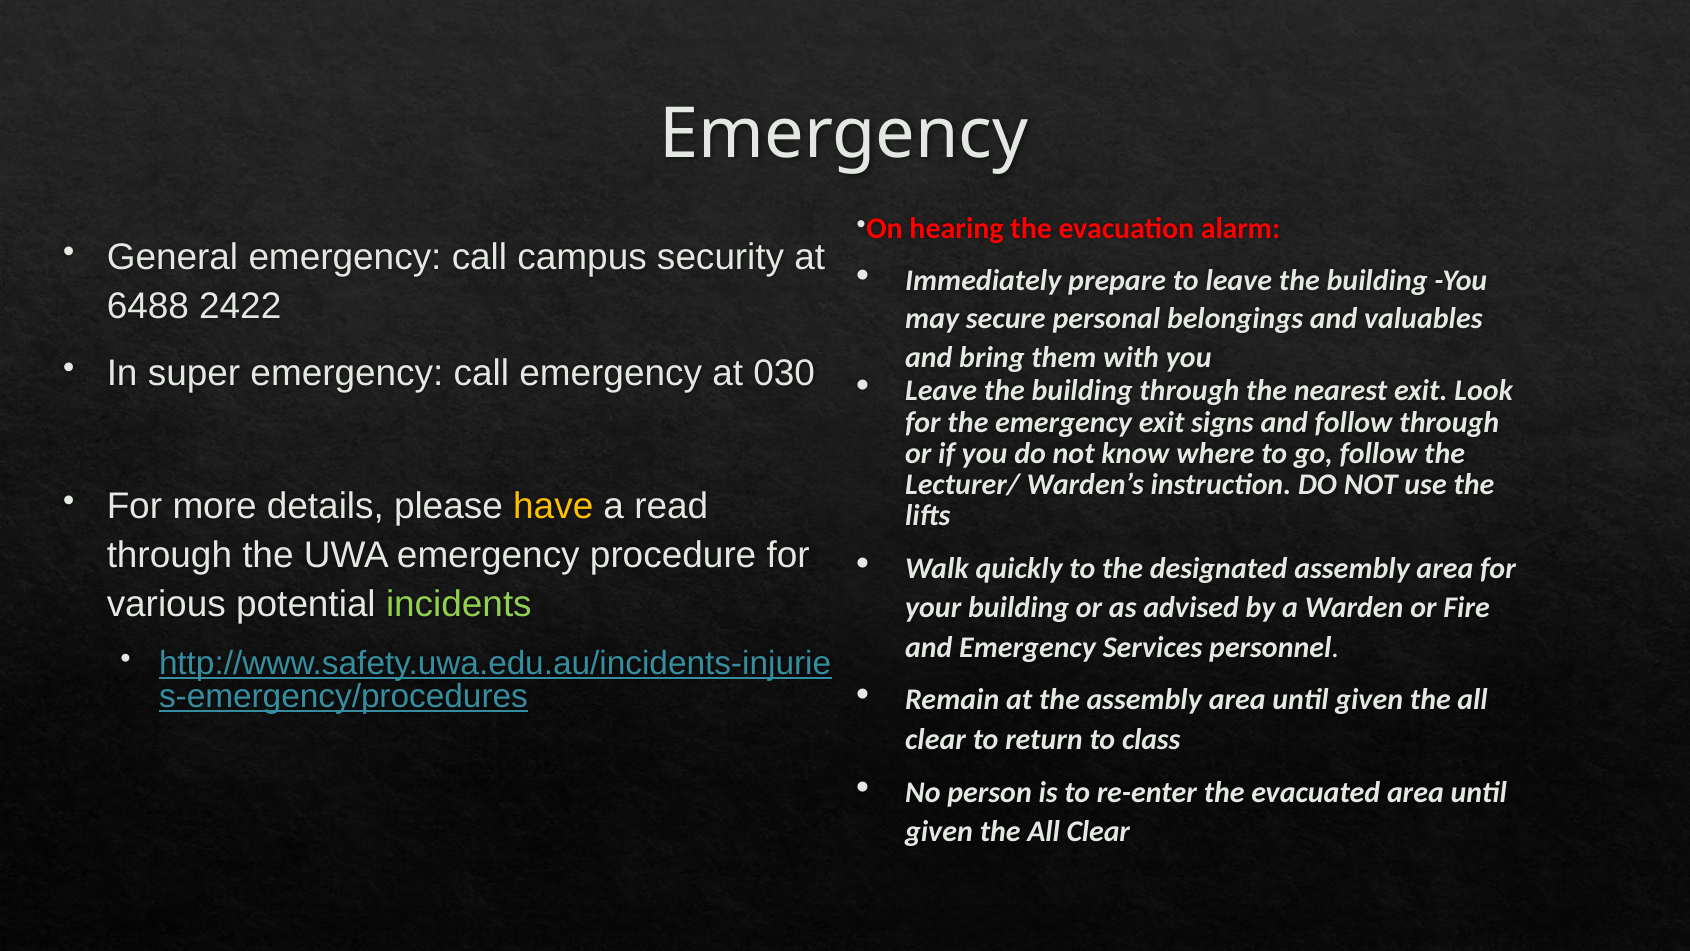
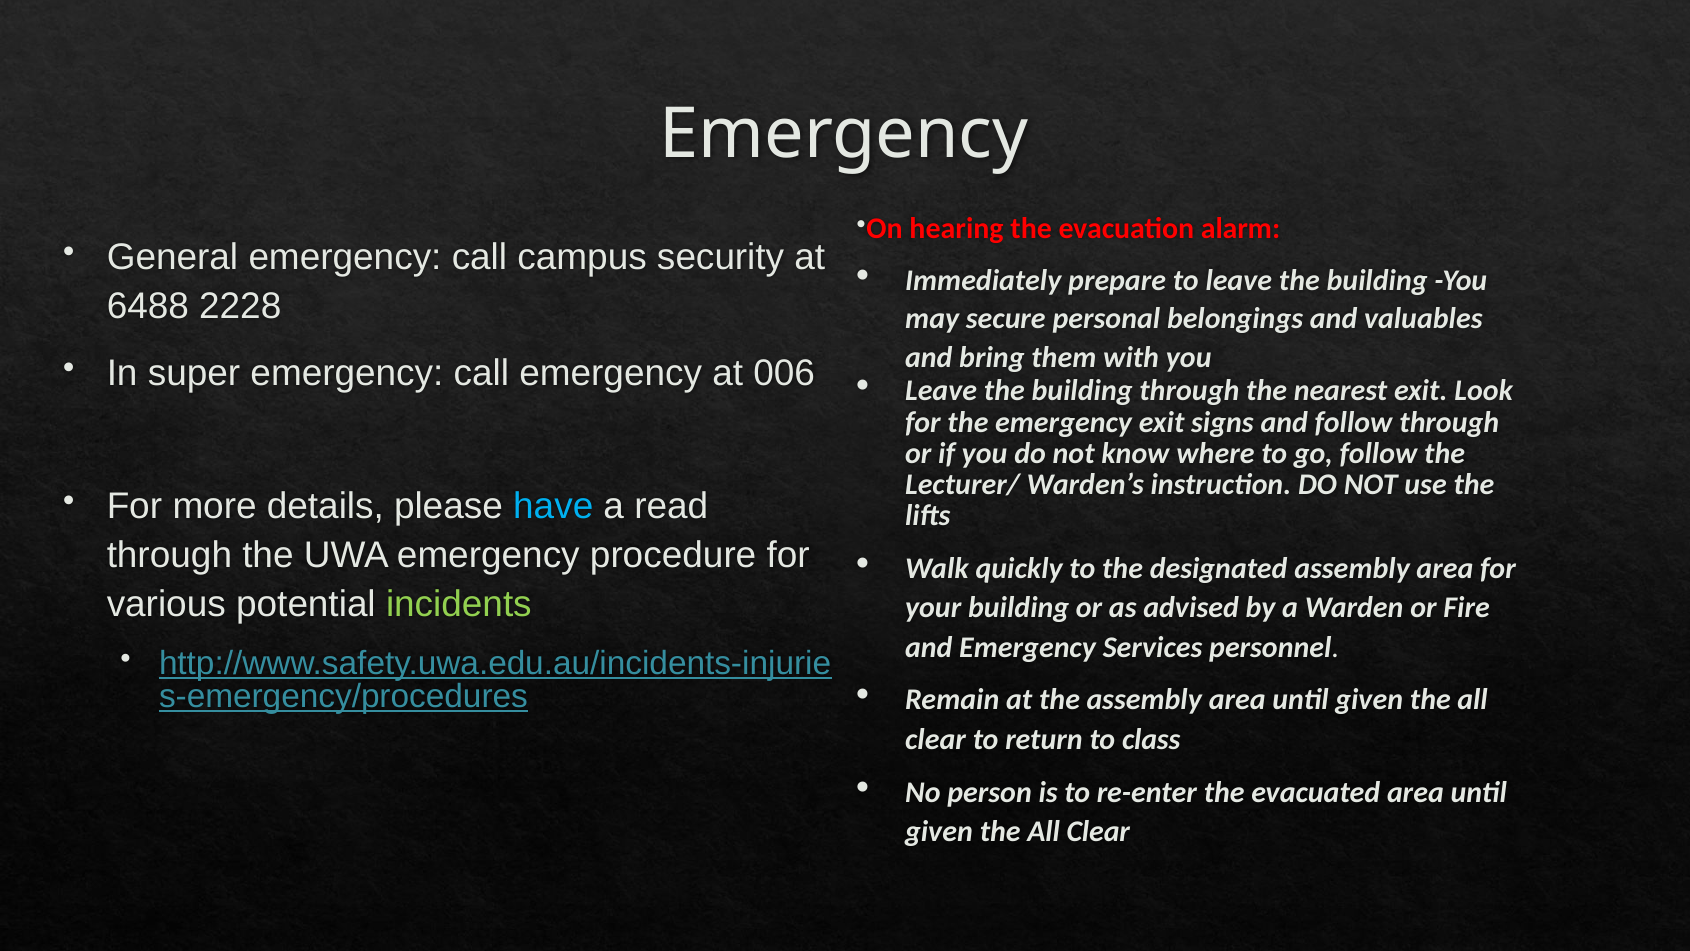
2422: 2422 -> 2228
030: 030 -> 006
have colour: yellow -> light blue
